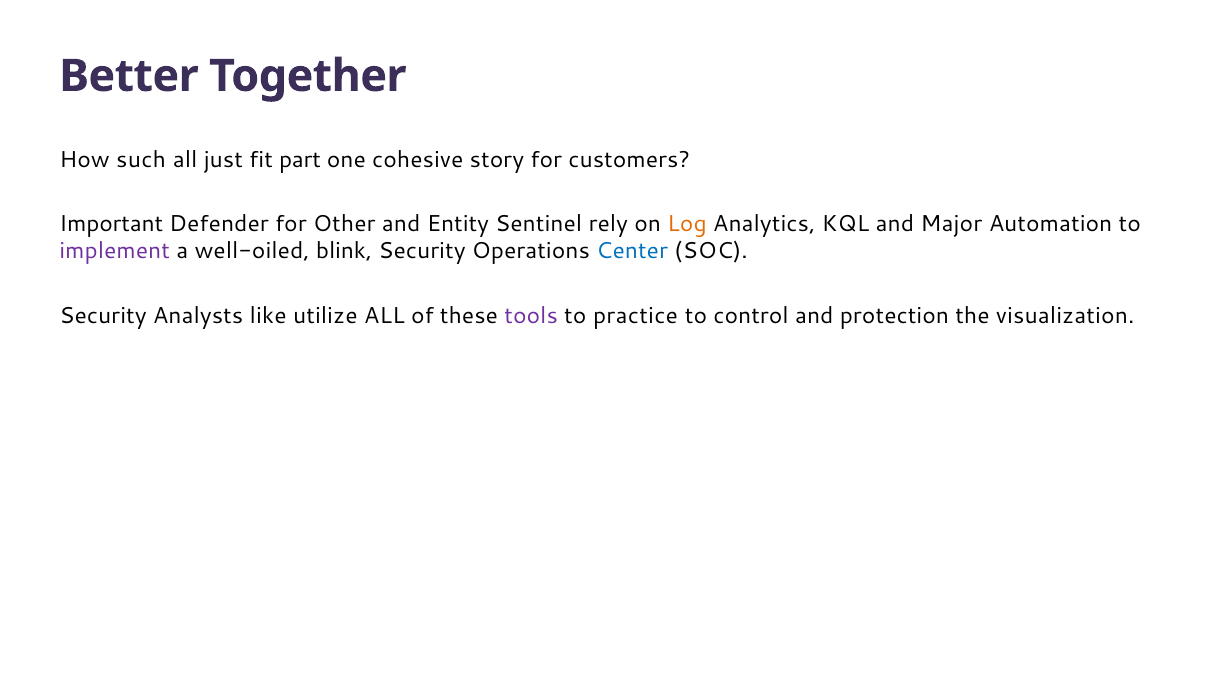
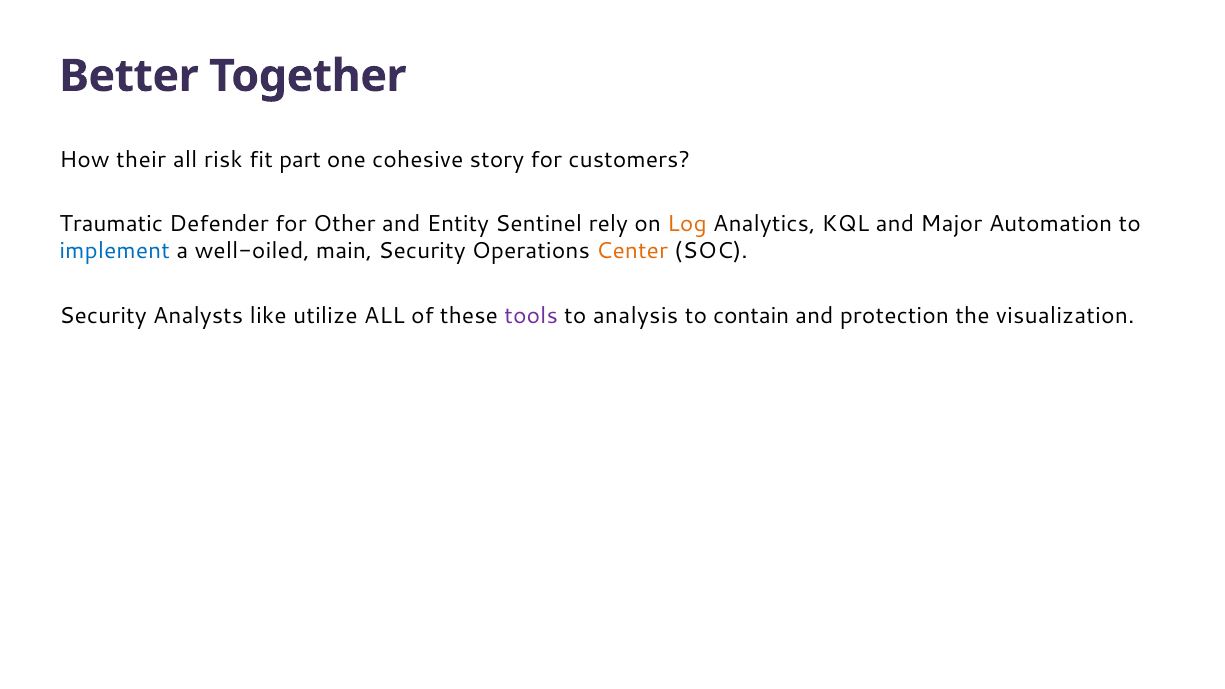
such: such -> their
just: just -> risk
Important: Important -> Traumatic
implement colour: purple -> blue
blink: blink -> main
Center colour: blue -> orange
practice: practice -> analysis
control: control -> contain
